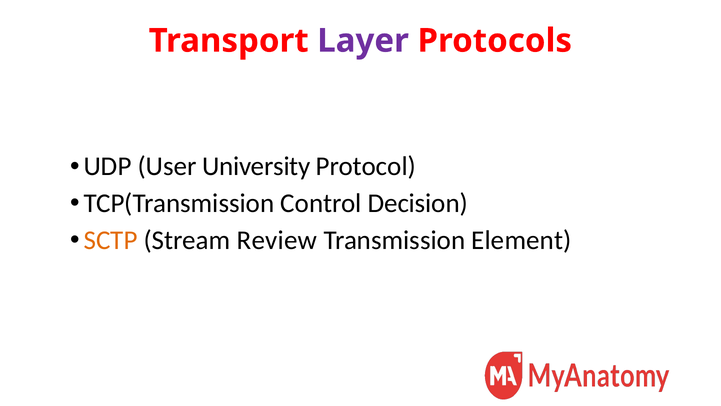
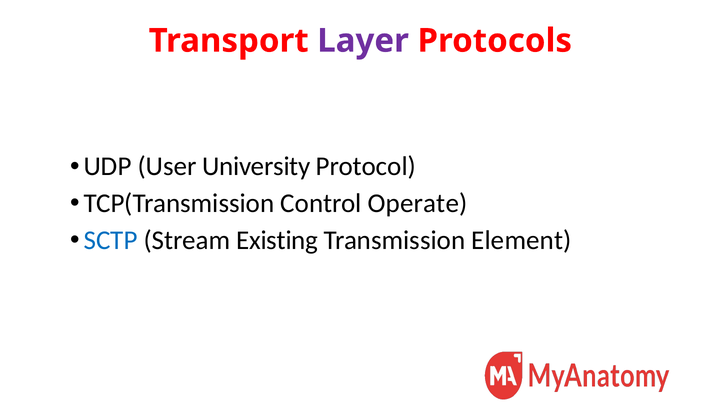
Decision: Decision -> Operate
SCTP colour: orange -> blue
Review: Review -> Existing
